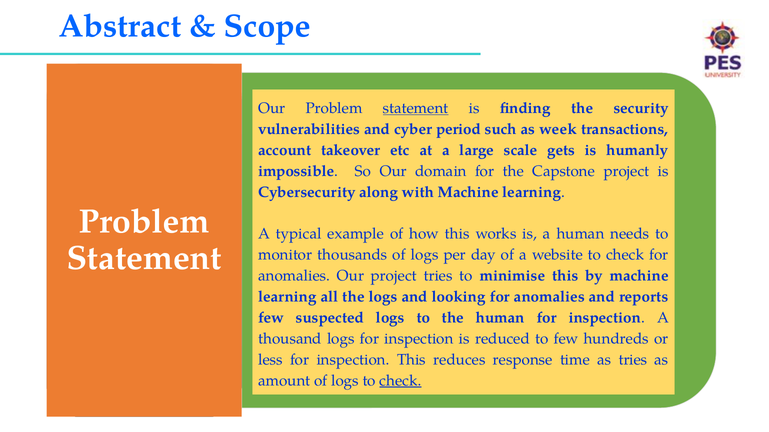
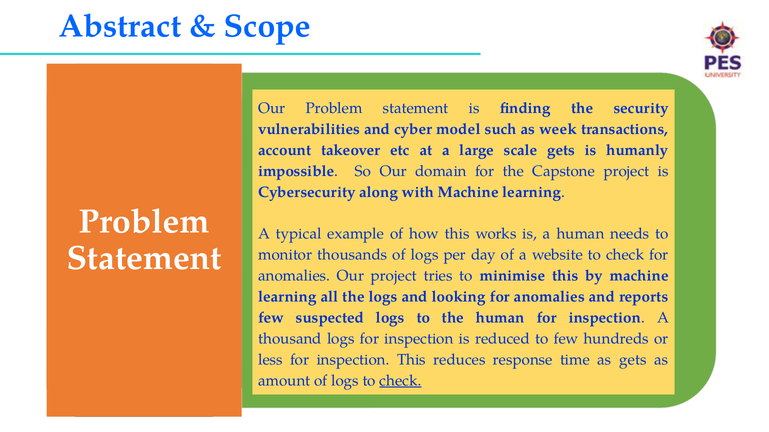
statement at (416, 108) underline: present -> none
period: period -> model
as tries: tries -> gets
